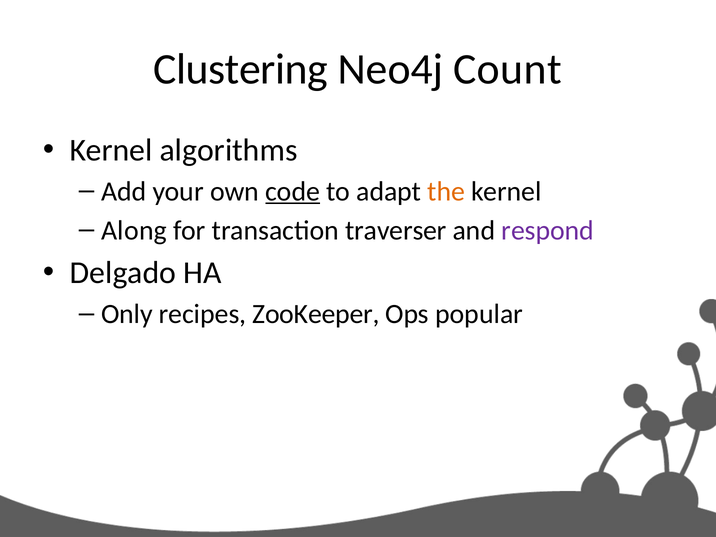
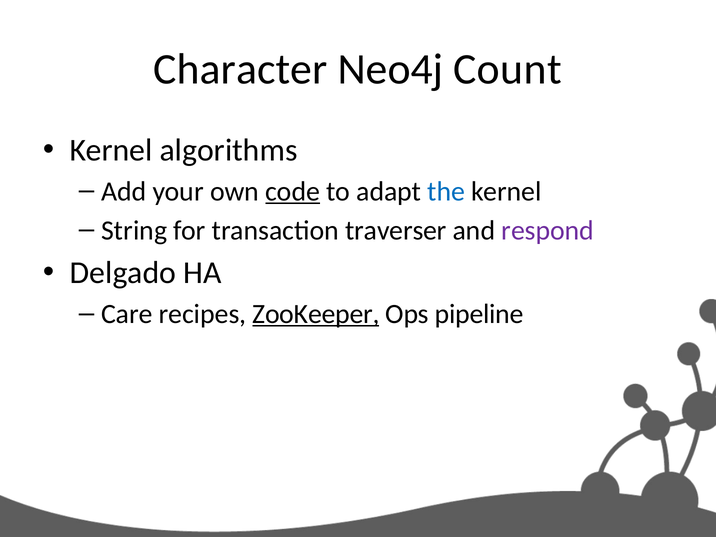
Clustering: Clustering -> Character
the colour: orange -> blue
Along: Along -> String
Only: Only -> Care
ZooKeeper underline: none -> present
popular: popular -> pipeline
